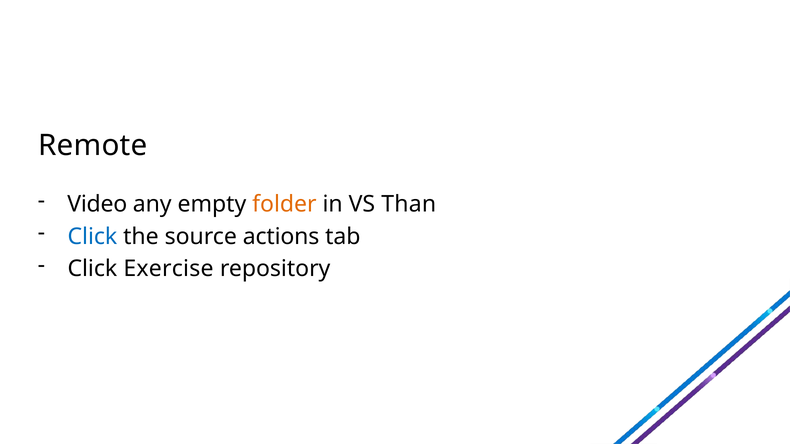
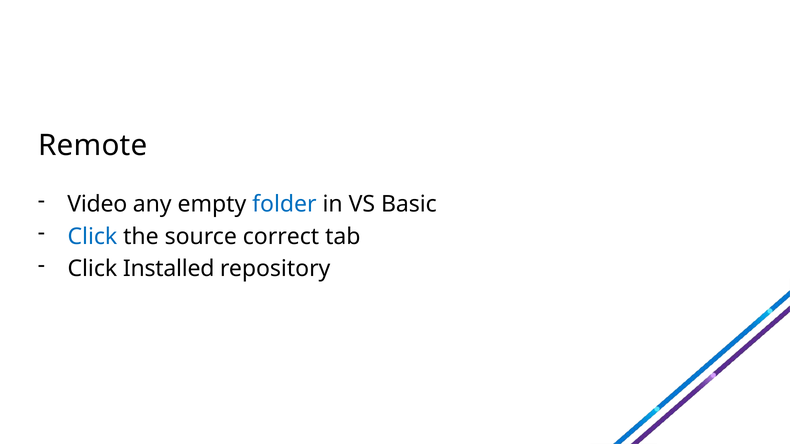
folder colour: orange -> blue
Than: Than -> Basic
actions: actions -> correct
Exercise: Exercise -> Installed
